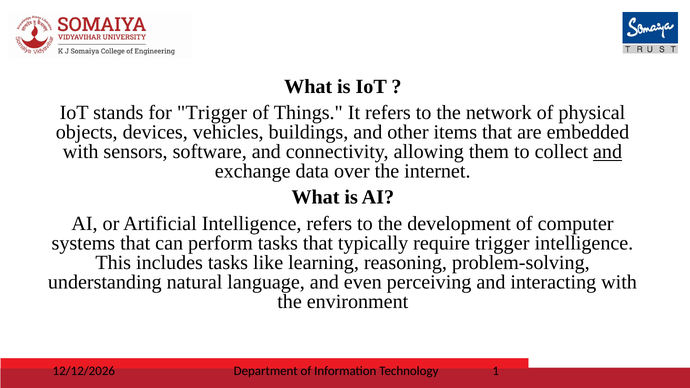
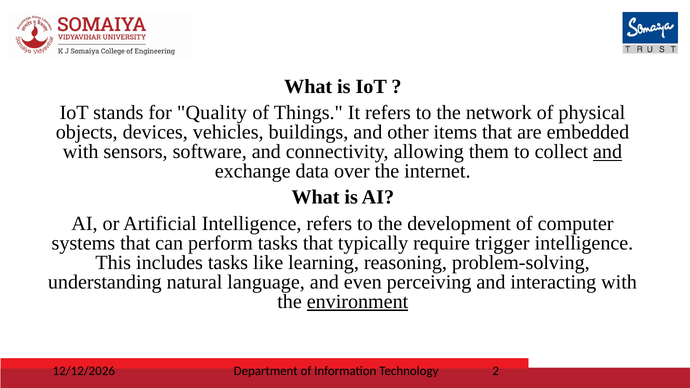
for Trigger: Trigger -> Quality
environment underline: none -> present
1: 1 -> 2
